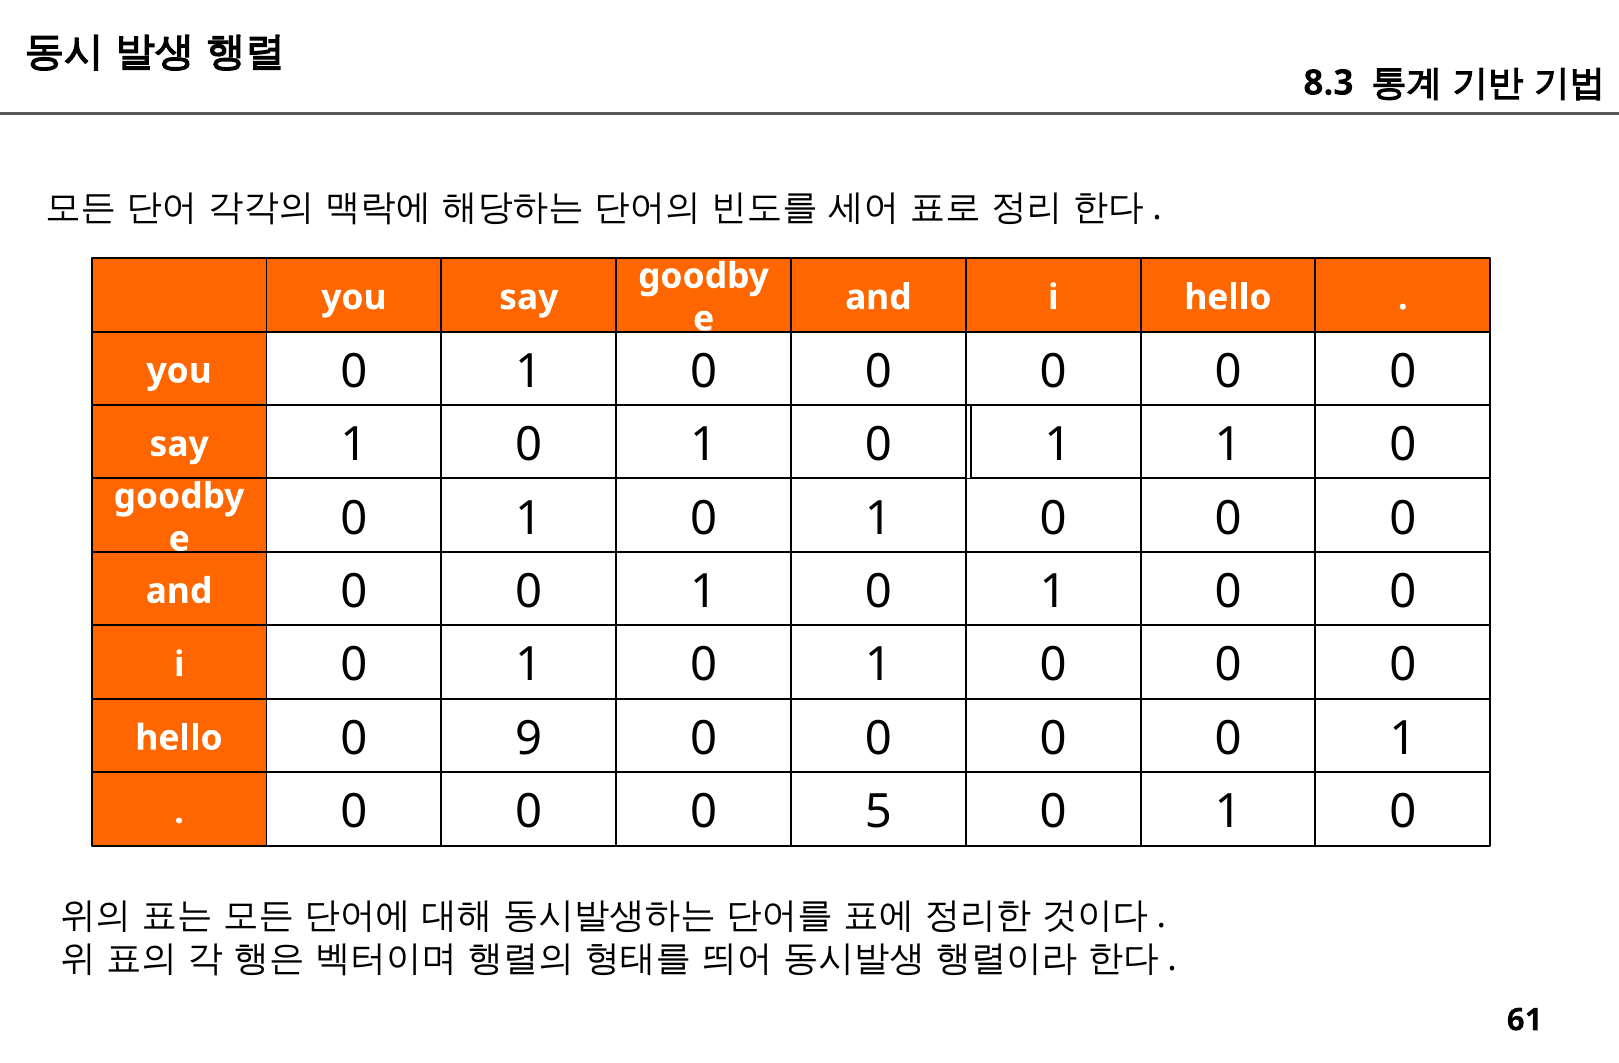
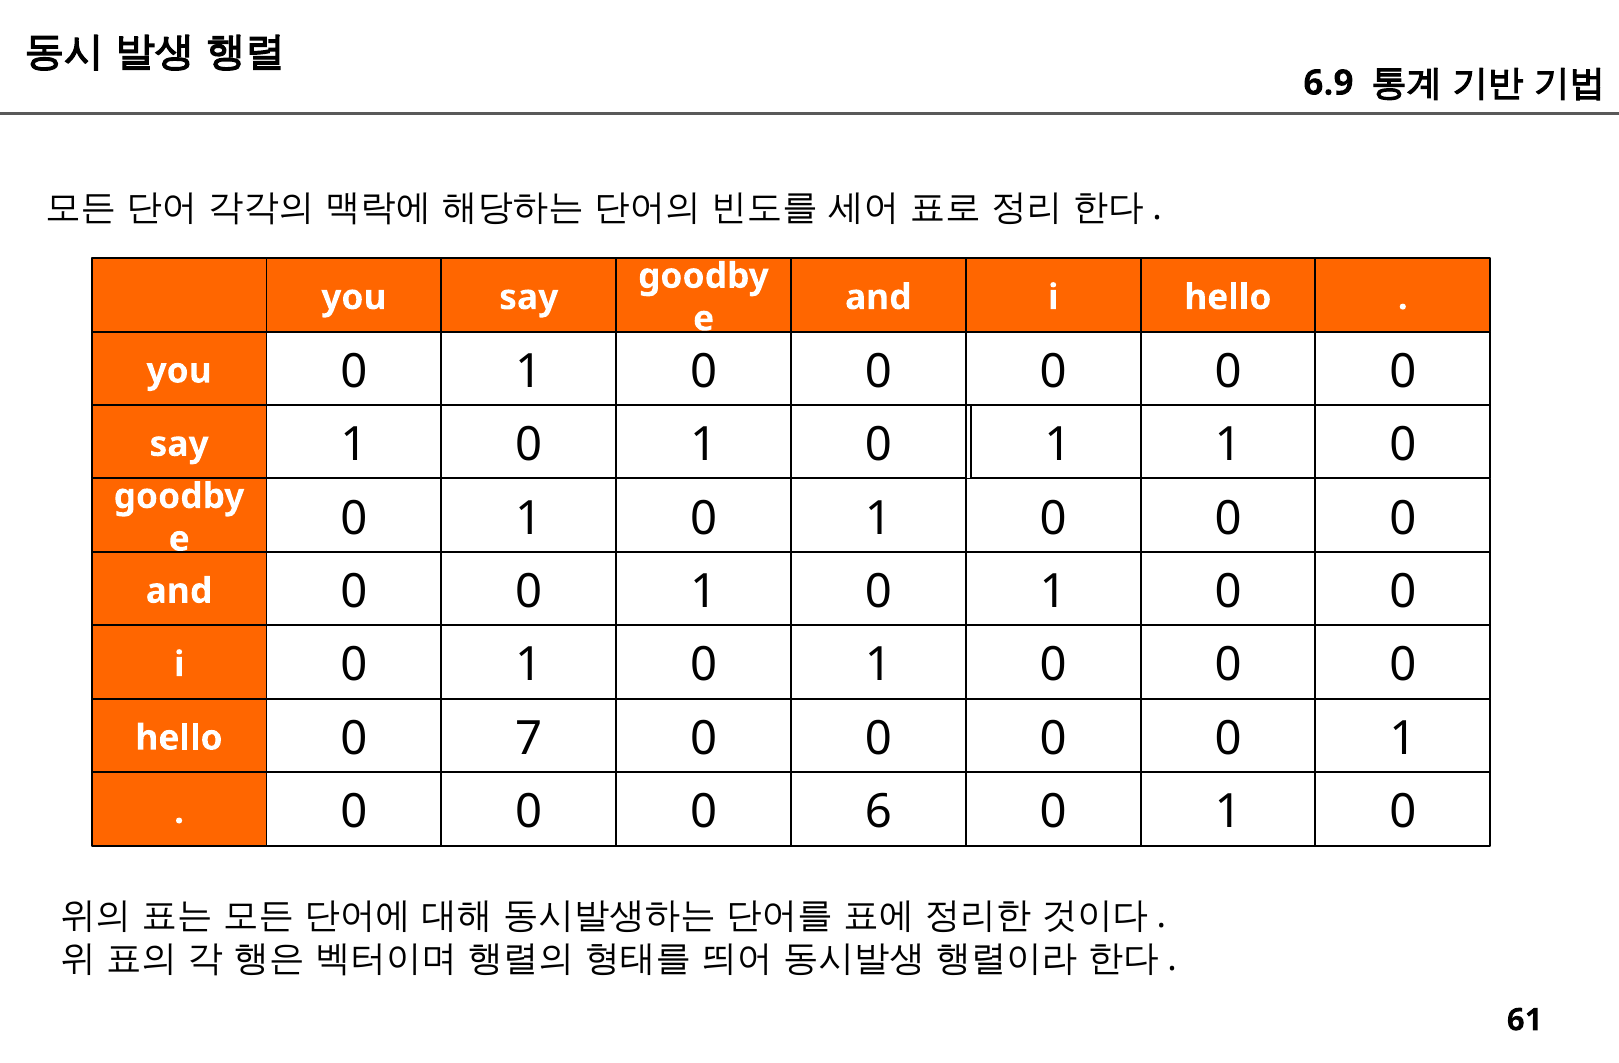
8.3: 8.3 -> 6.9
9: 9 -> 7
5: 5 -> 6
